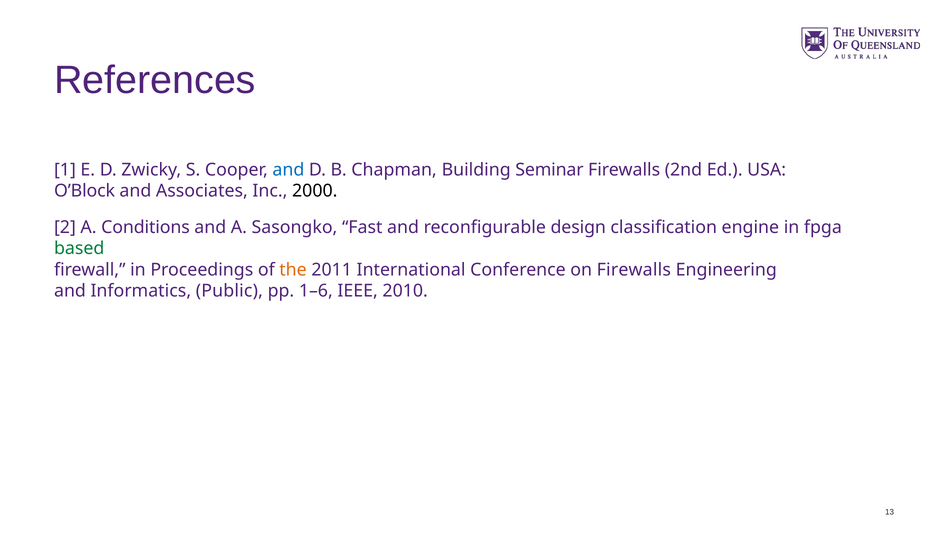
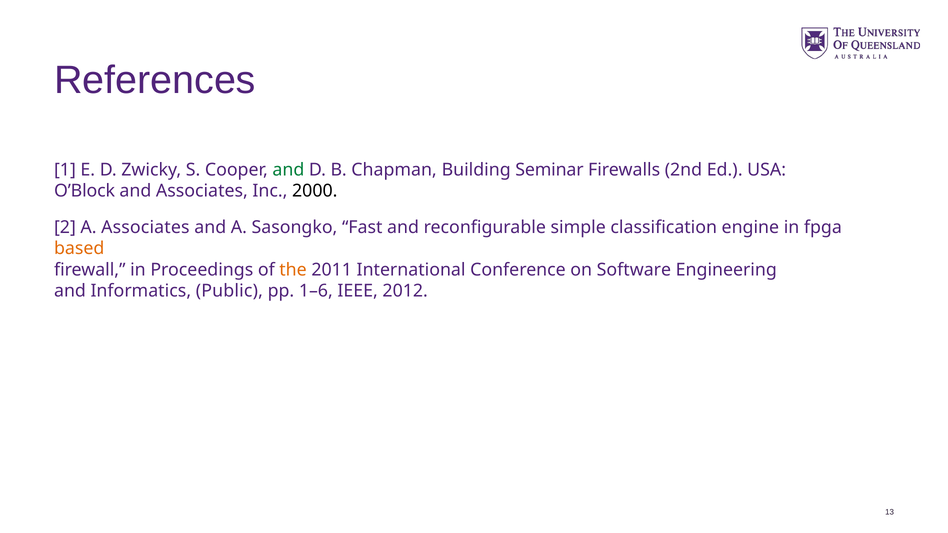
and at (288, 170) colour: blue -> green
A Conditions: Conditions -> Associates
design: design -> simple
based colour: green -> orange
on Firewalls: Firewalls -> Software
2010: 2010 -> 2012
